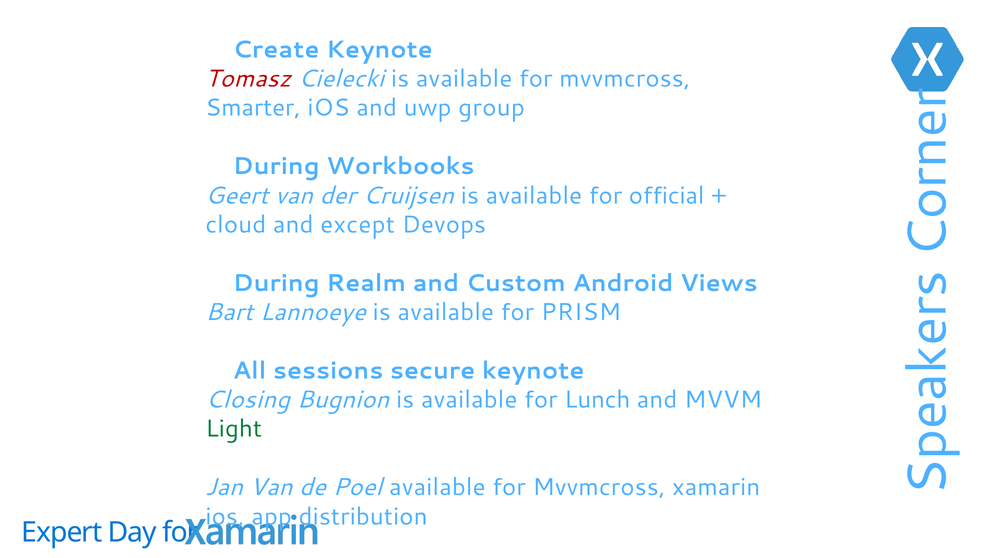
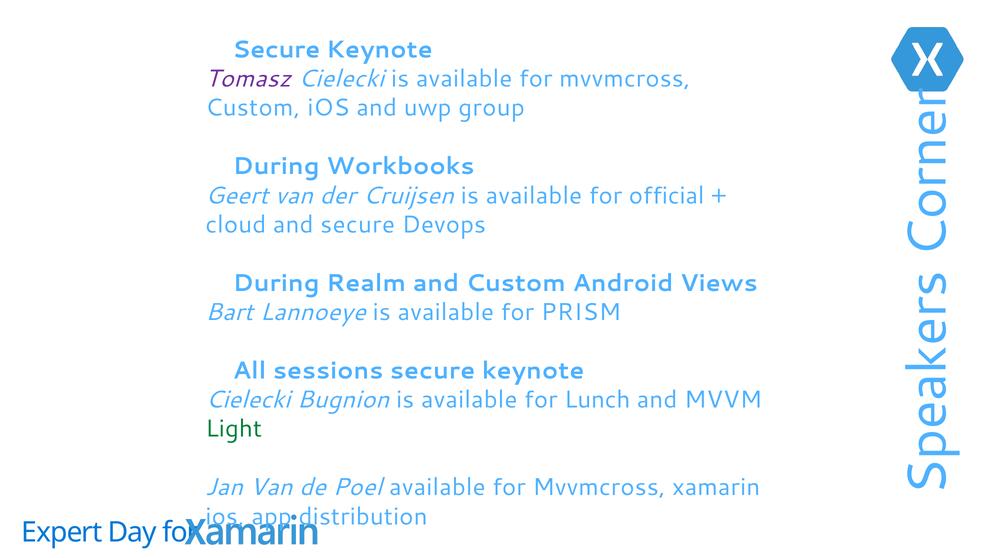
Create at (276, 50): Create -> Secure
Tomasz colour: red -> purple
Smarter at (253, 108): Smarter -> Custom
and except: except -> secure
Closing at (248, 400): Closing -> Cielecki
